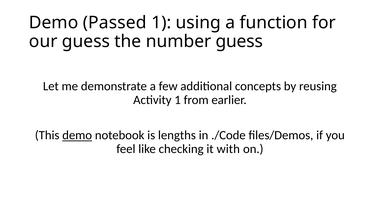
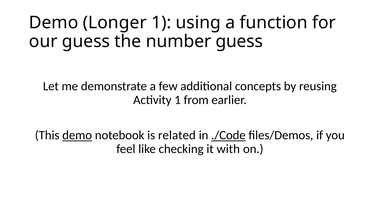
Passed: Passed -> Longer
lengths: lengths -> related
./Code underline: none -> present
